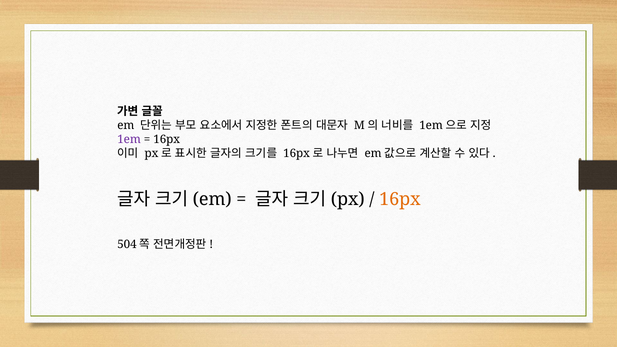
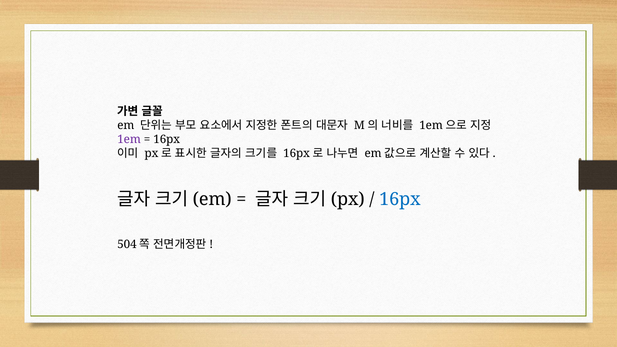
16px at (400, 199) colour: orange -> blue
